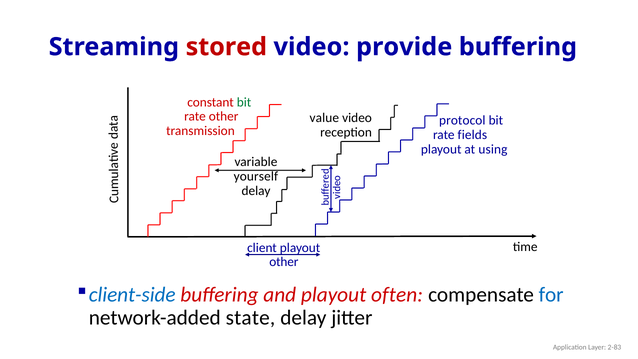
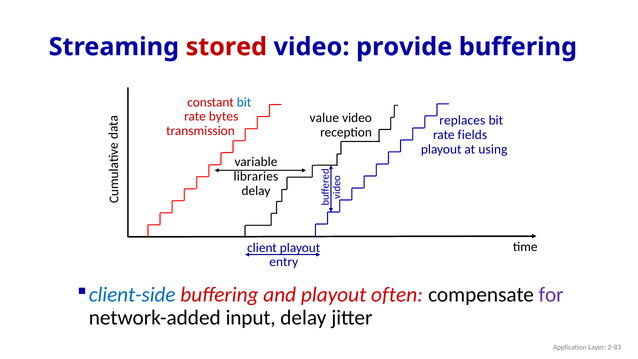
bit at (244, 102) colour: green -> blue
rate other: other -> bytes
protocol: protocol -> replaces
yourself: yourself -> libraries
other at (284, 262): other -> entry
for colour: blue -> purple
state: state -> input
